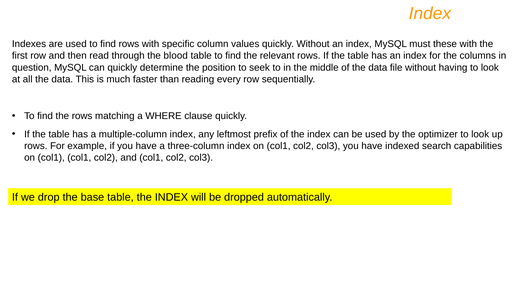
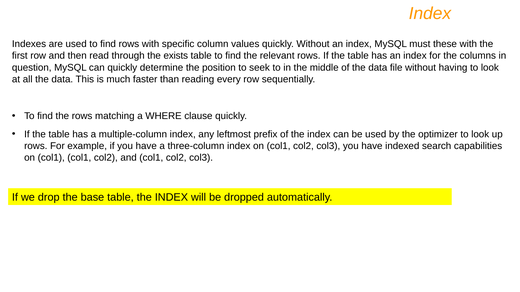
blood: blood -> exists
